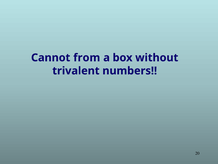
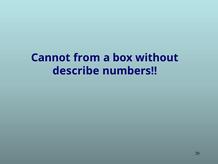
trivalent: trivalent -> describe
